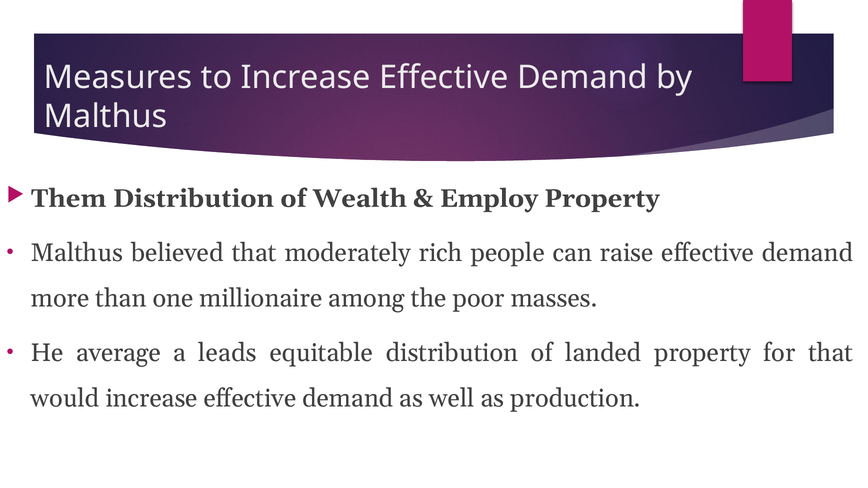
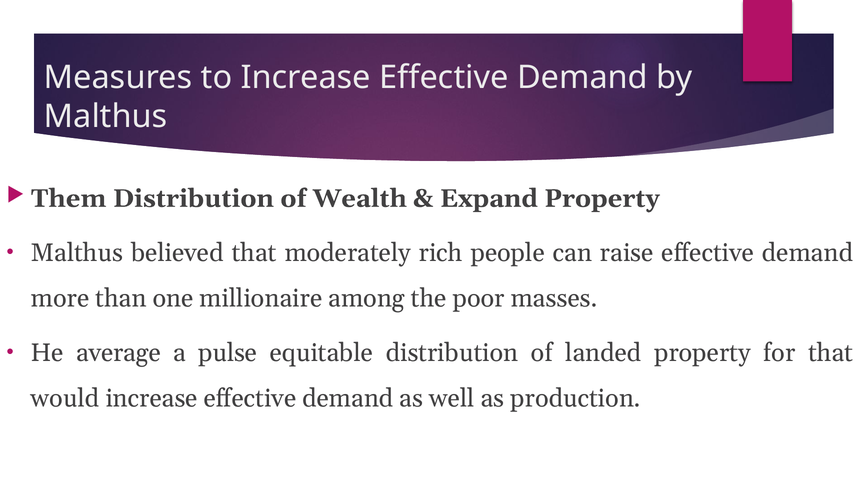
Employ: Employ -> Expand
leads: leads -> pulse
